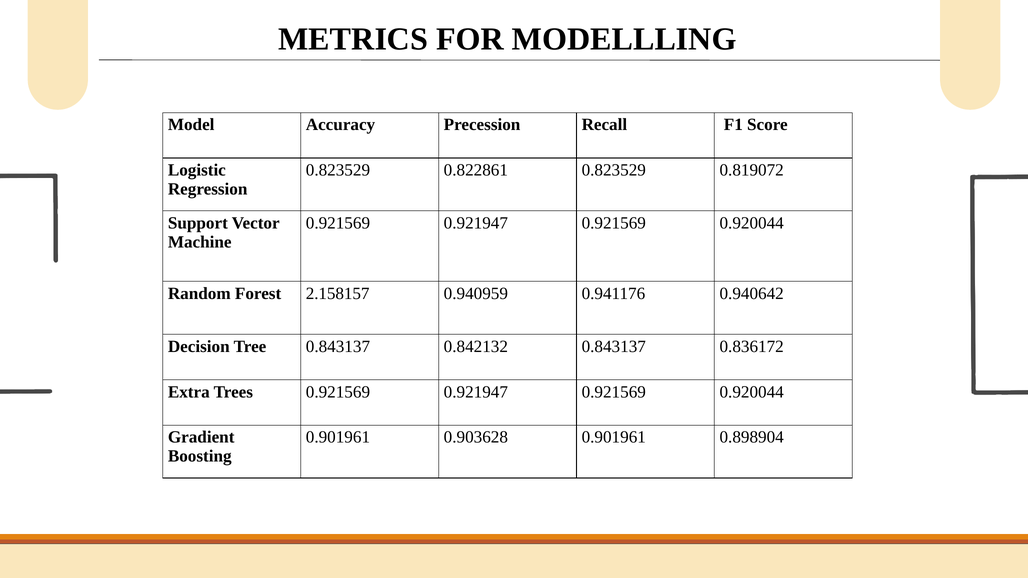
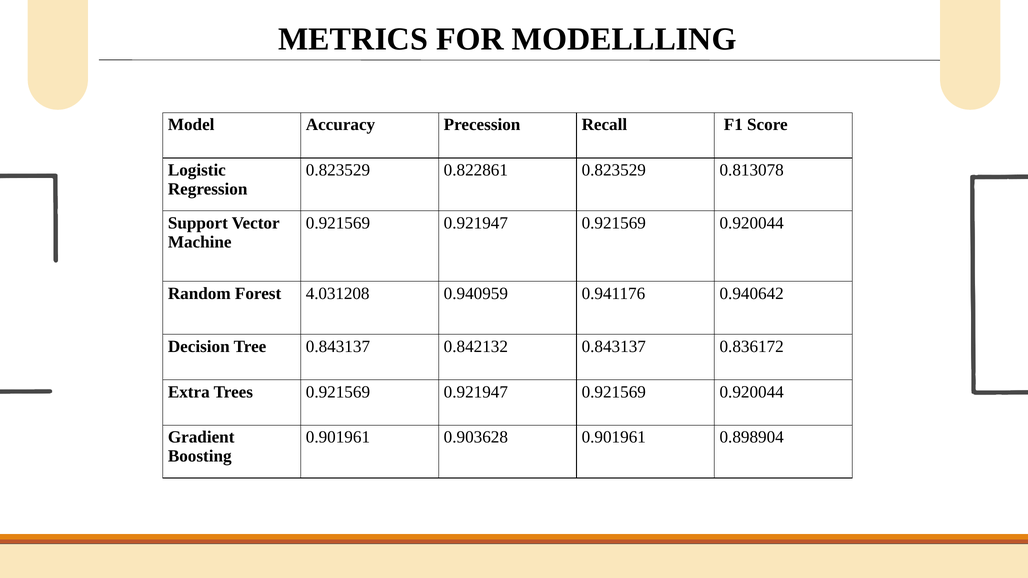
0.819072: 0.819072 -> 0.813078
2.158157: 2.158157 -> 4.031208
